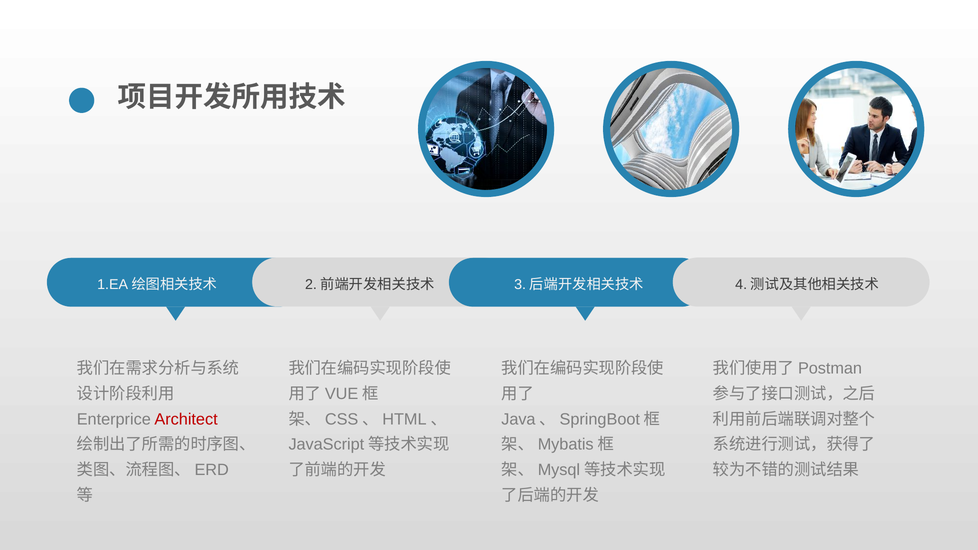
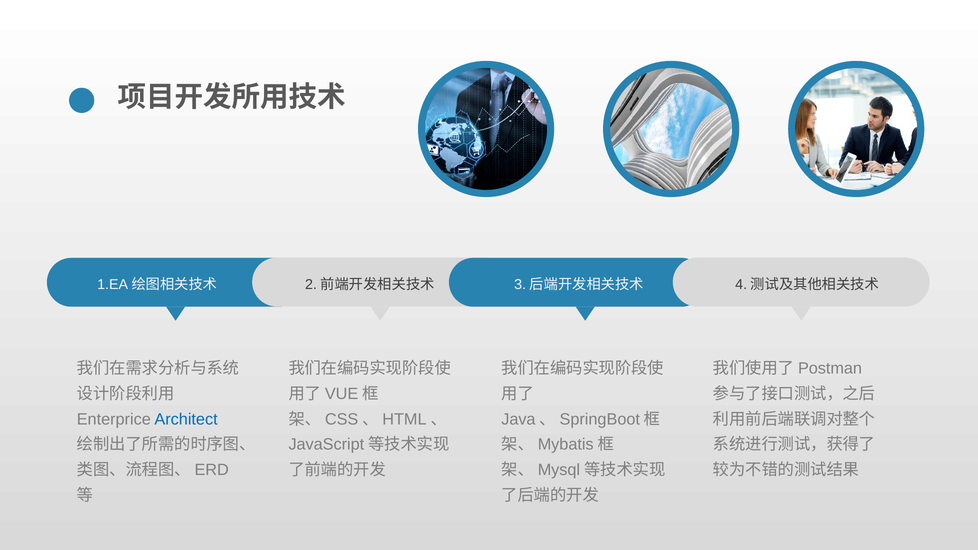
Architect colour: red -> blue
